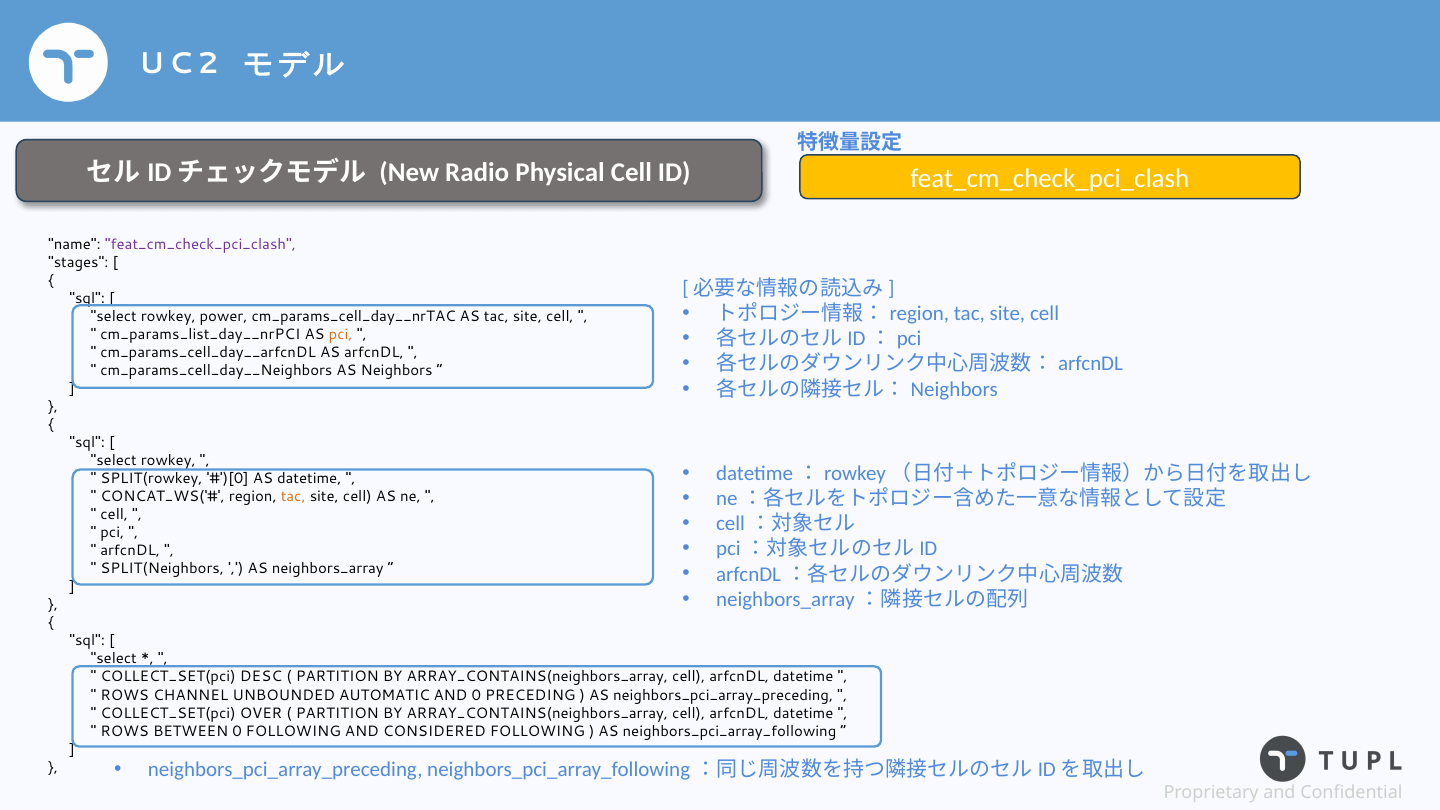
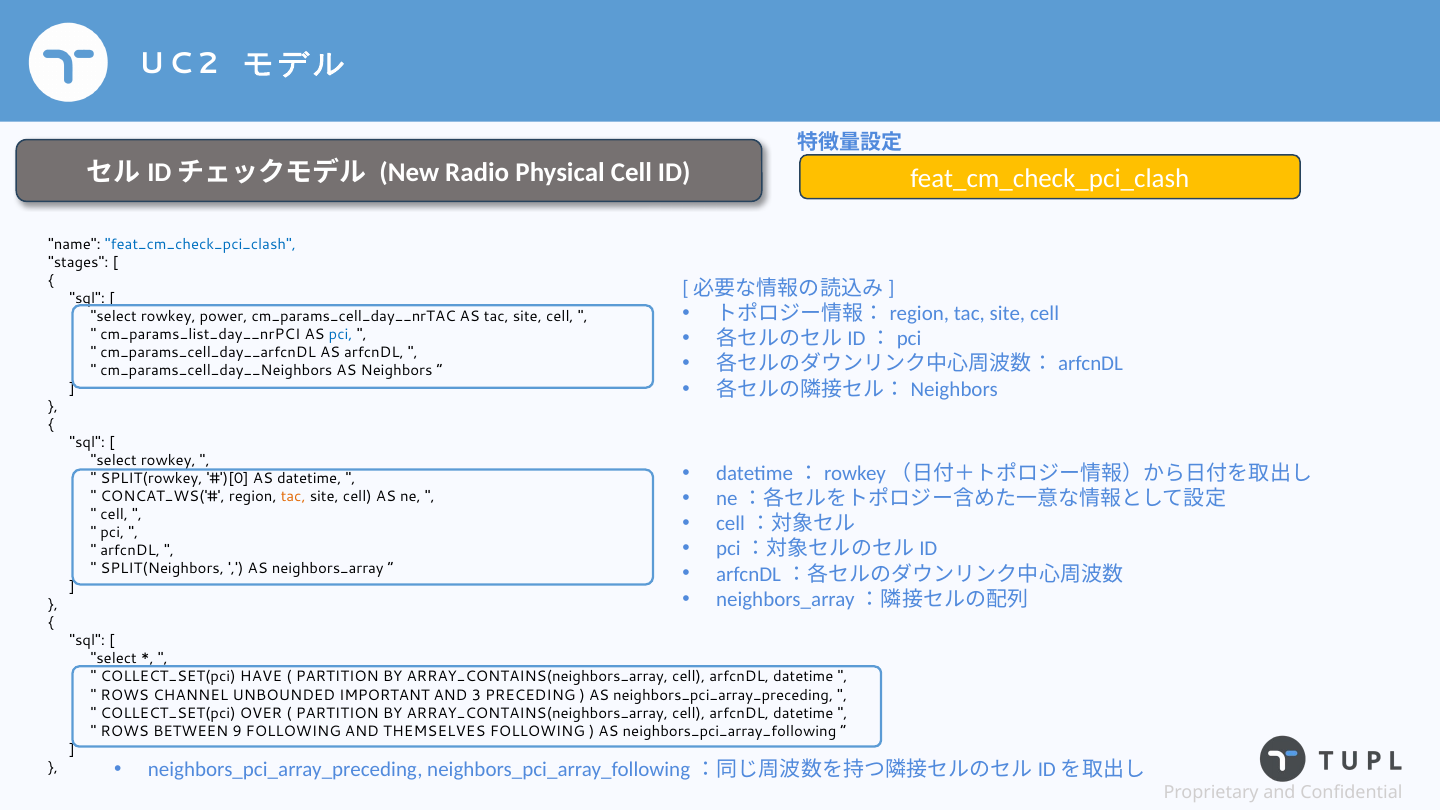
feat_cm_check_pci_clash at (201, 244) colour: purple -> blue
pci at (341, 334) colour: orange -> blue
DESC: DESC -> HAVE
AUTOMATIC: AUTOMATIC -> IMPORTANT
AND 0: 0 -> 3
BETWEEN 0: 0 -> 9
CONSIDERED: CONSIDERED -> THEMSELVES
